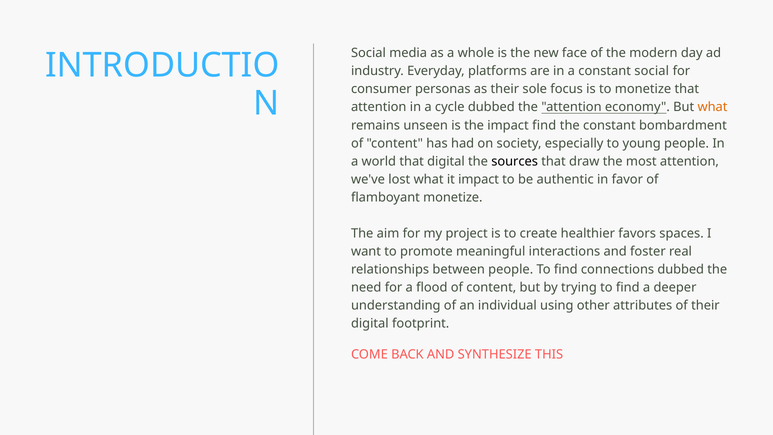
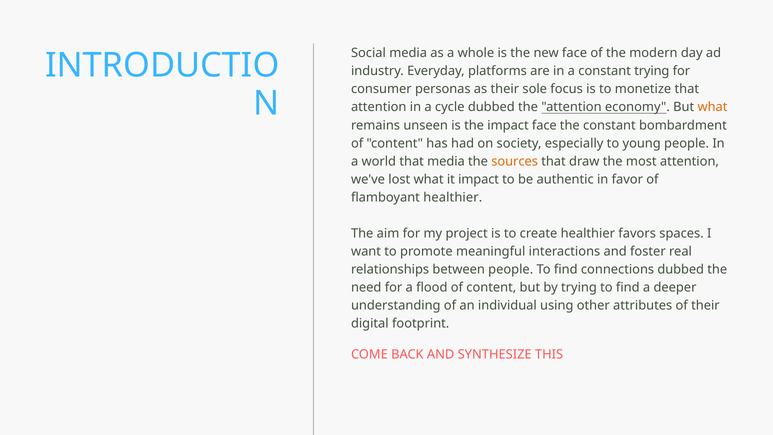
constant social: social -> trying
impact find: find -> face
that digital: digital -> media
sources colour: black -> orange
flamboyant monetize: monetize -> healthier
